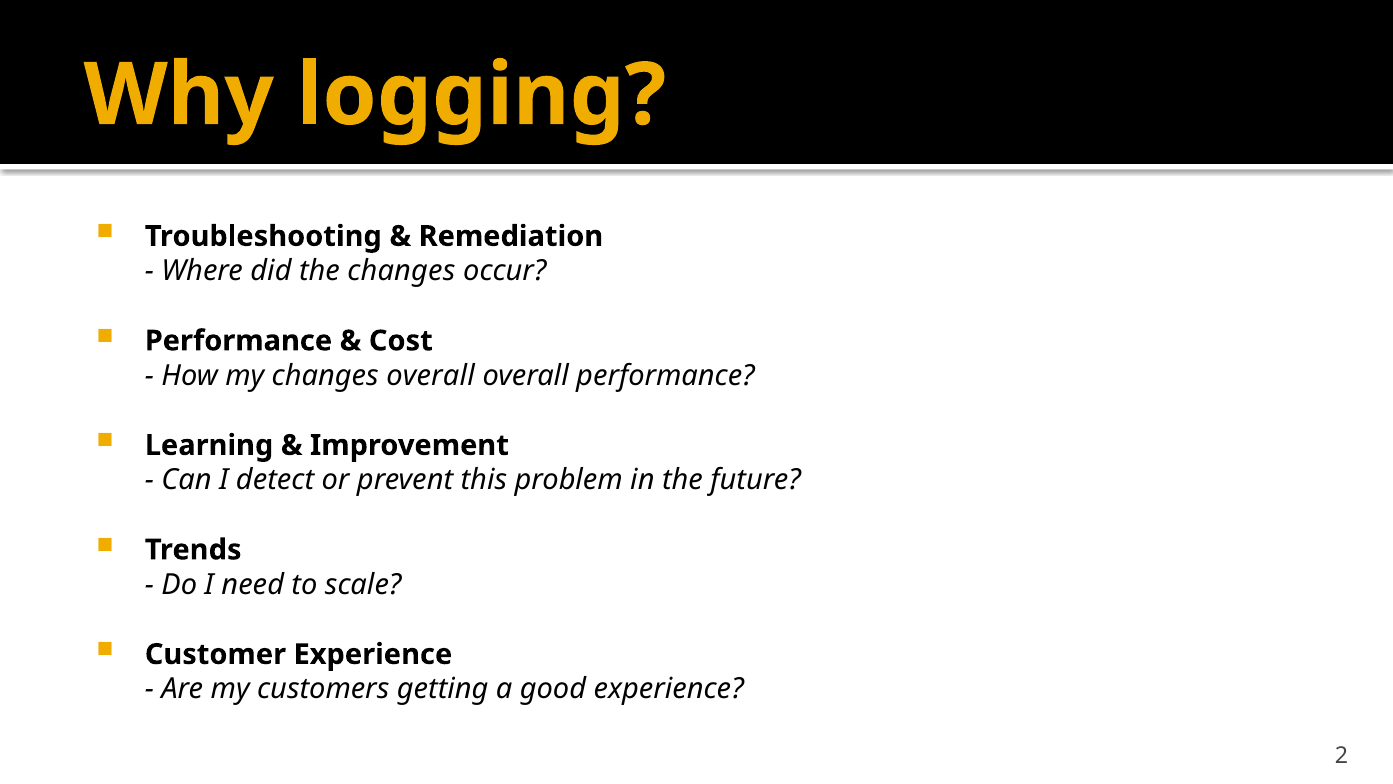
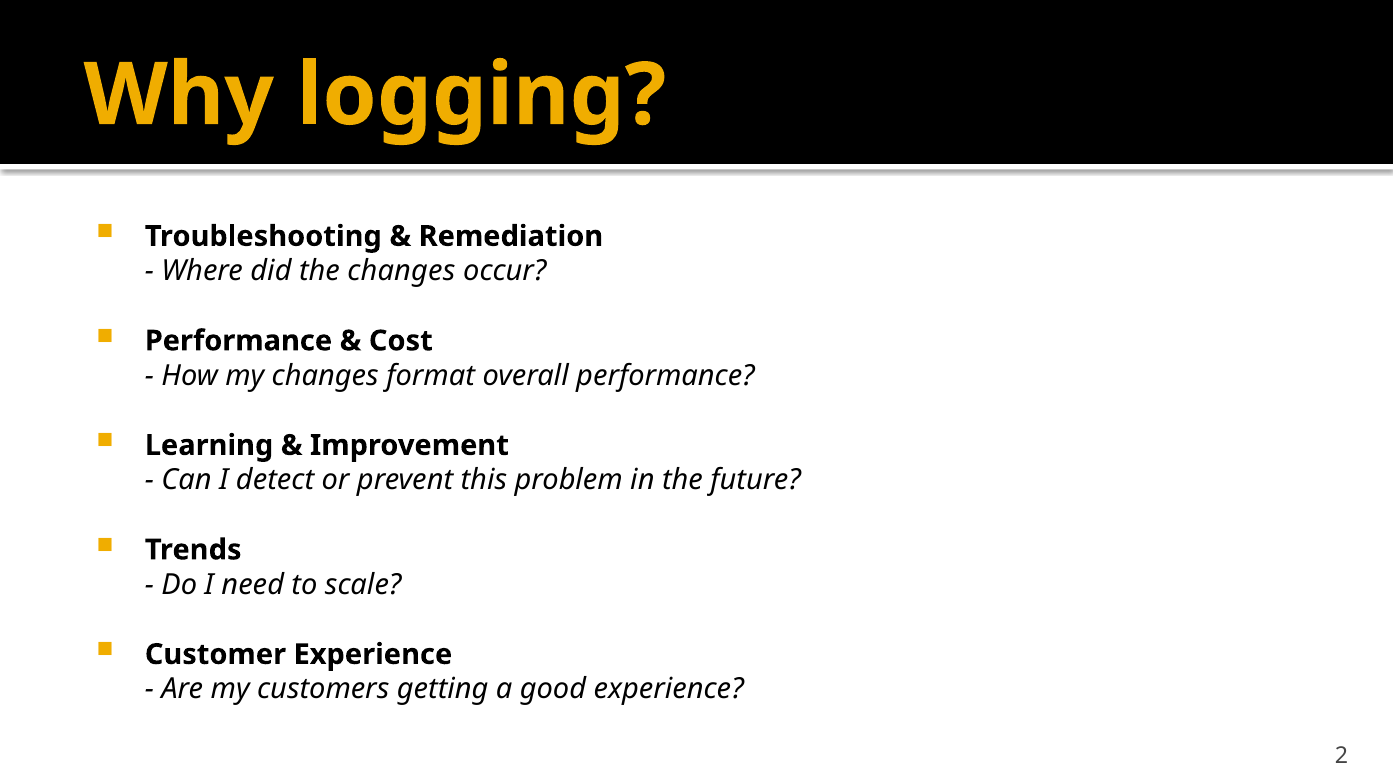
changes overall: overall -> format
